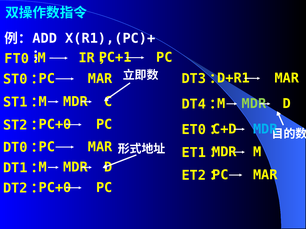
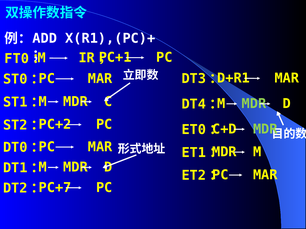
PC+0 at (55, 125): PC+0 -> PC+2
MDR at (265, 129) colour: light blue -> light green
PC+0 at (55, 188): PC+0 -> PC+7
